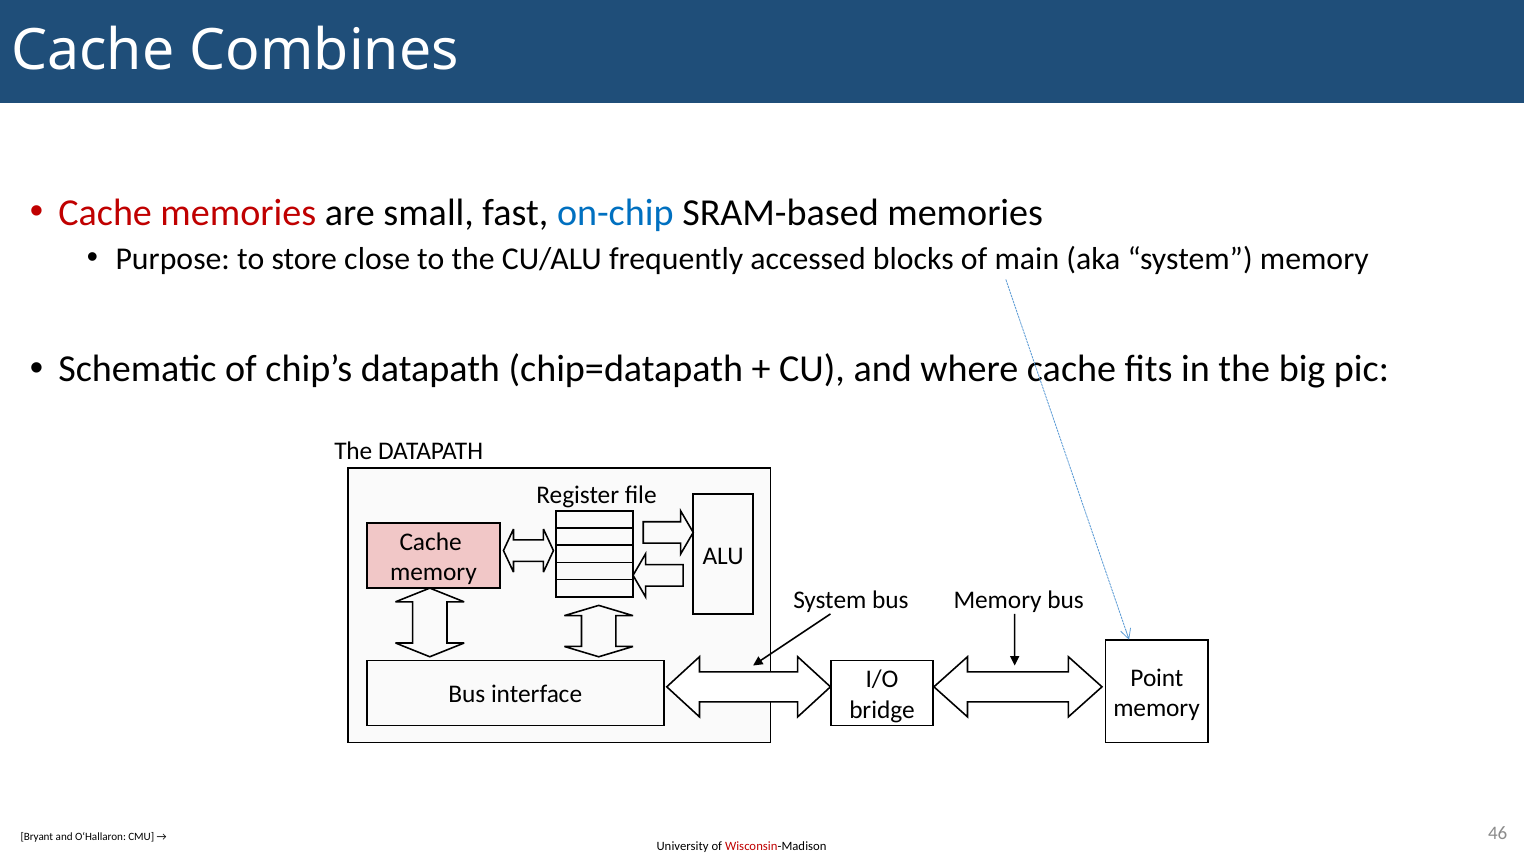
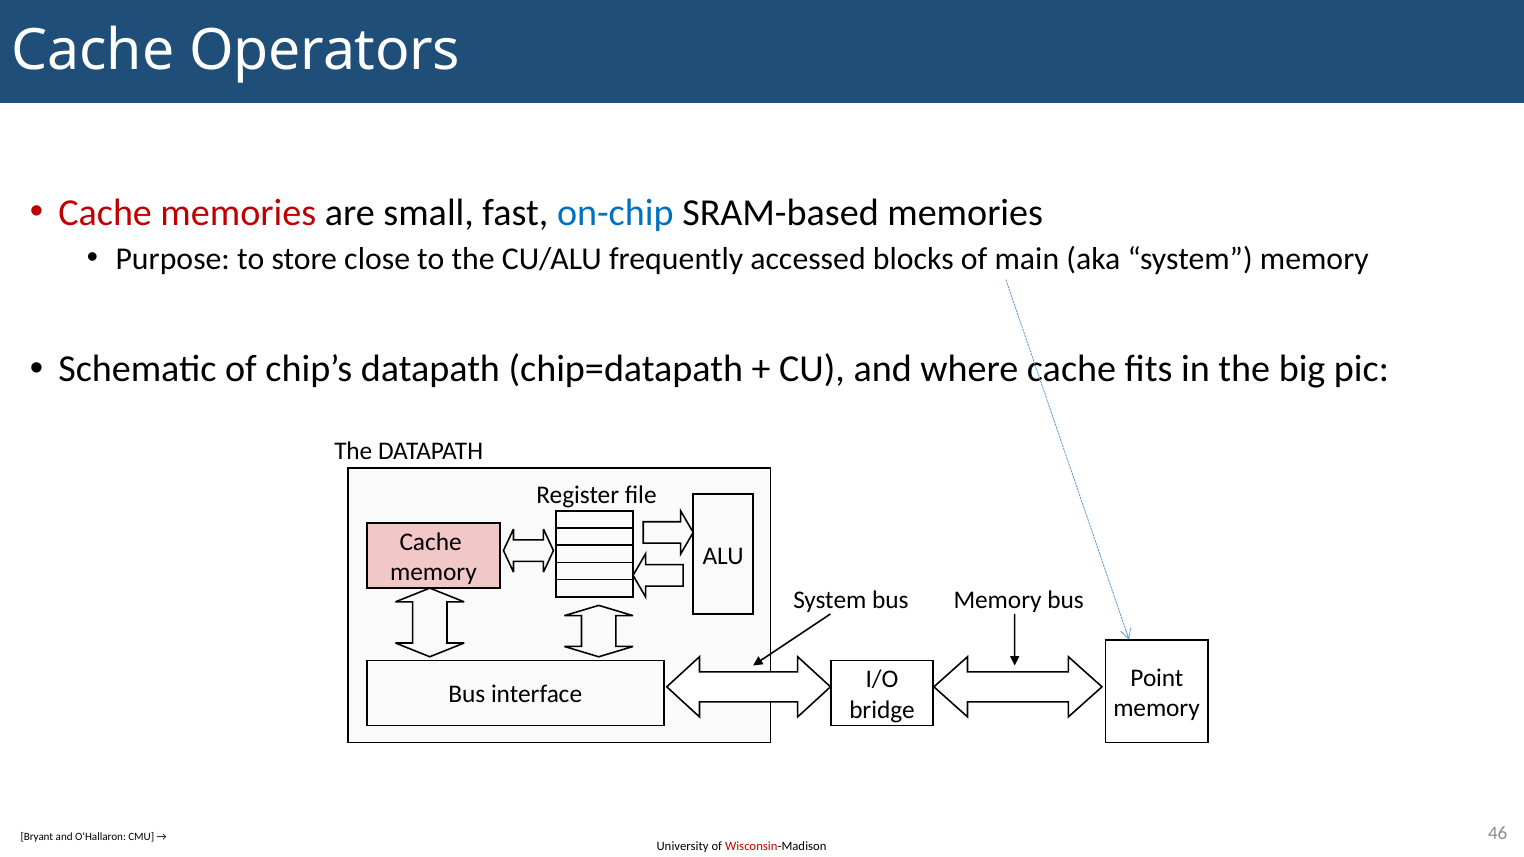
Combines: Combines -> Operators
